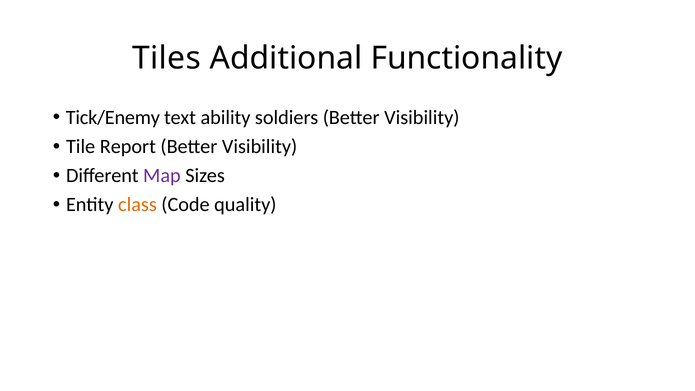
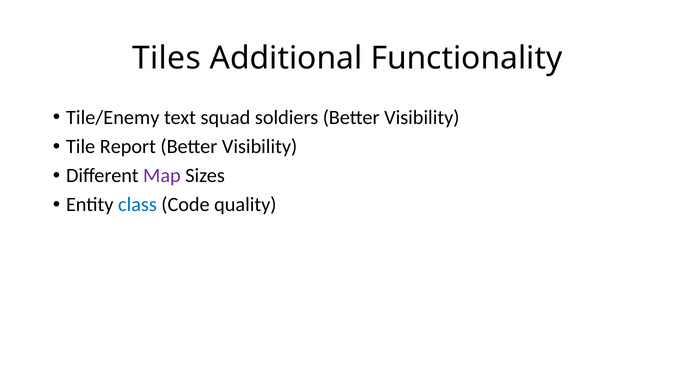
Tick/Enemy: Tick/Enemy -> Tile/Enemy
ability: ability -> squad
class colour: orange -> blue
